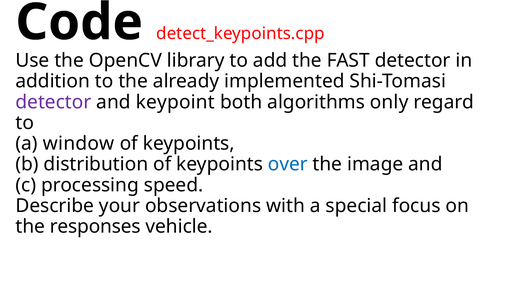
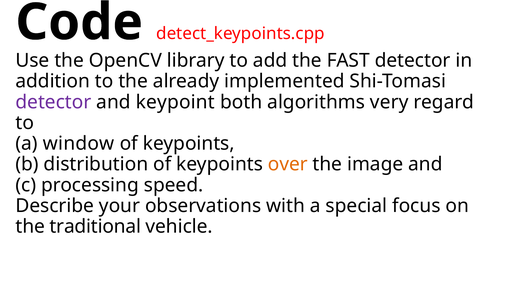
only: only -> very
over colour: blue -> orange
responses: responses -> traditional
